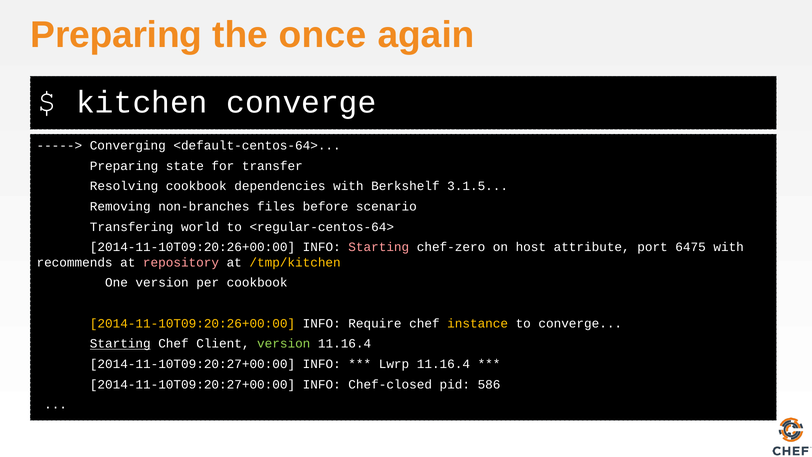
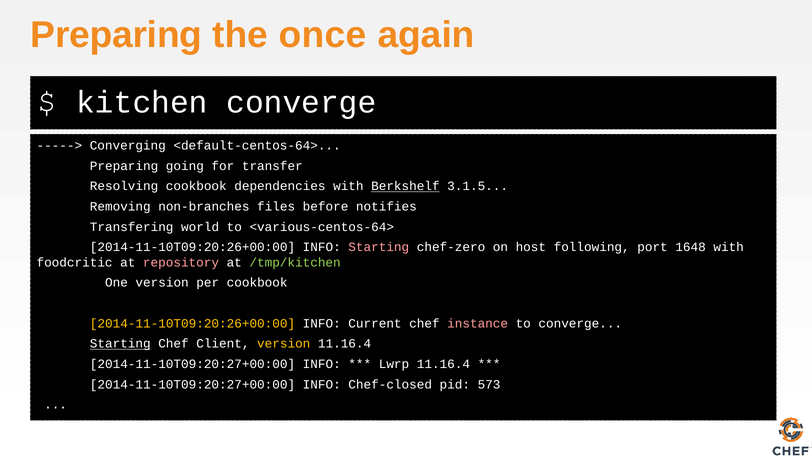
state: state -> going
Berkshelf underline: none -> present
scenario: scenario -> notifies
<regular-centos-64>: <regular-centos-64> -> <various-centos-64>
attribute: attribute -> following
6475: 6475 -> 1648
recommends: recommends -> foodcritic
/tmp/kitchen colour: yellow -> light green
Require: Require -> Current
instance colour: yellow -> pink
version at (284, 344) colour: light green -> yellow
586: 586 -> 573
